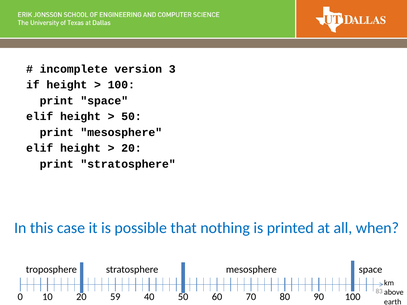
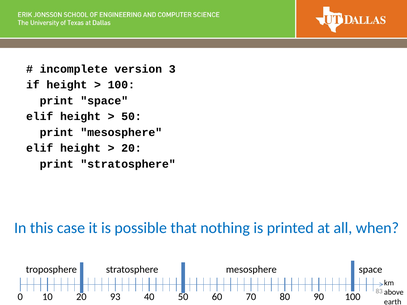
59: 59 -> 93
